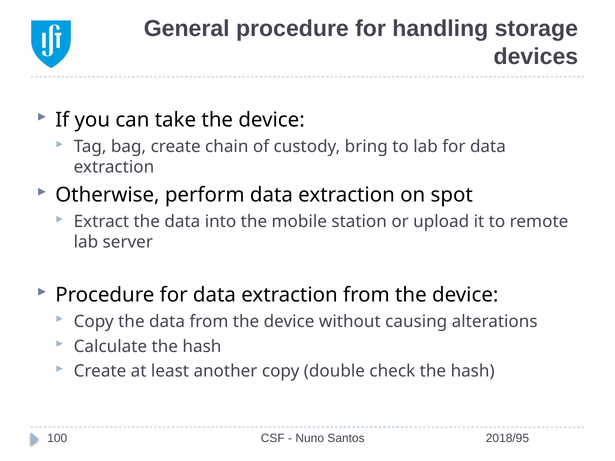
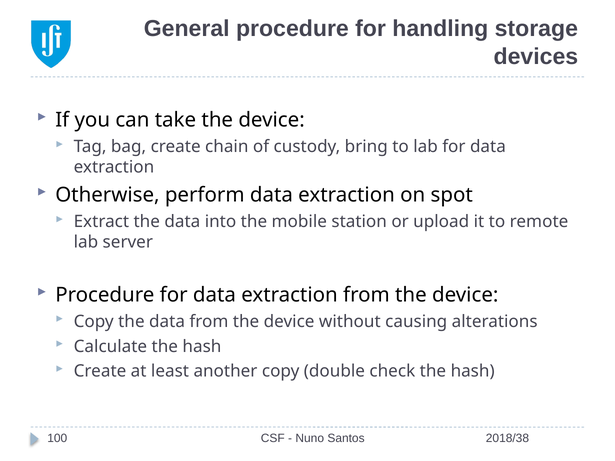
2018/95: 2018/95 -> 2018/38
